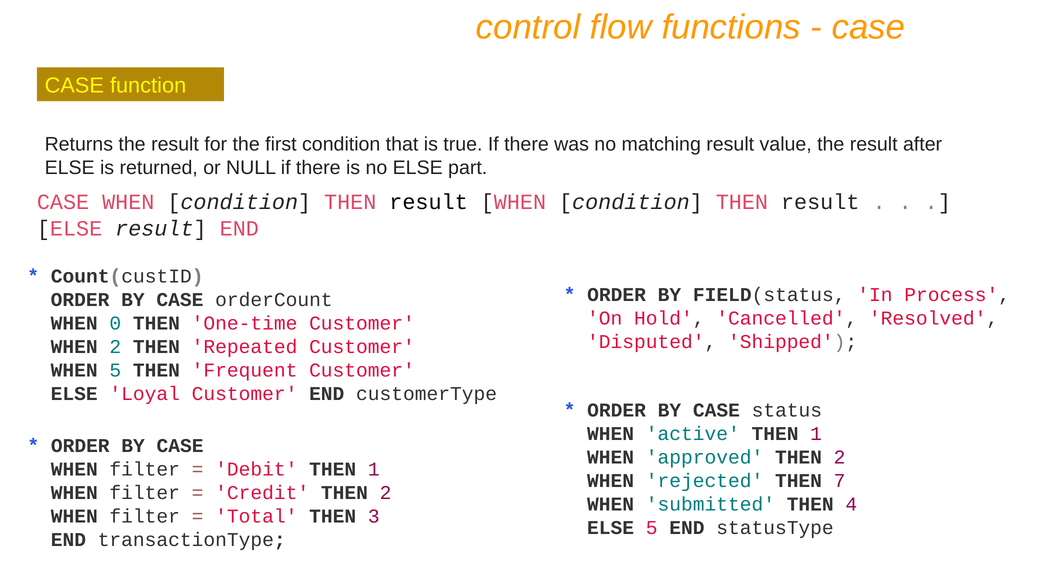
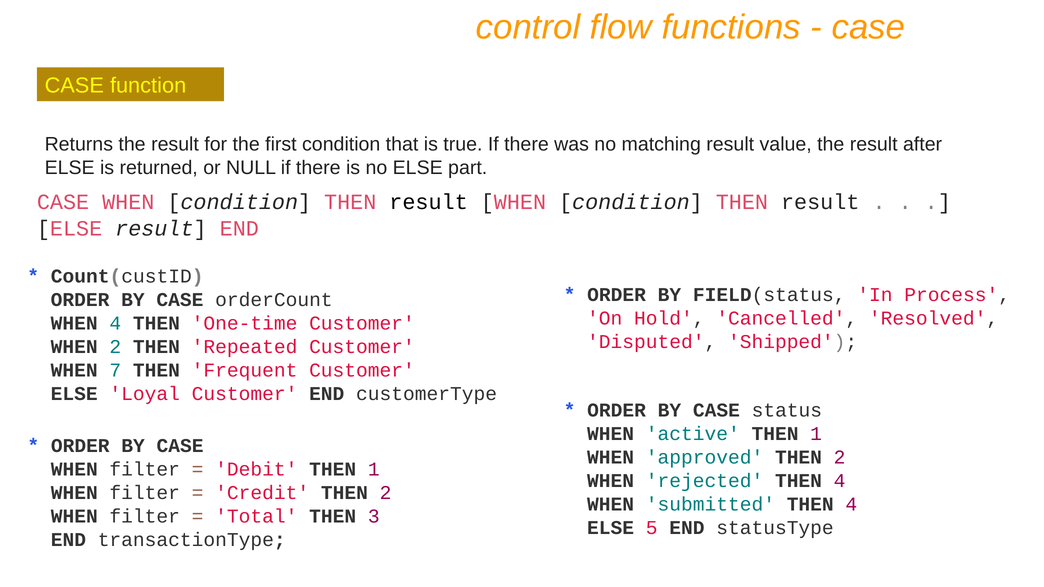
WHEN 0: 0 -> 4
WHEN 5: 5 -> 7
rejected THEN 7: 7 -> 4
